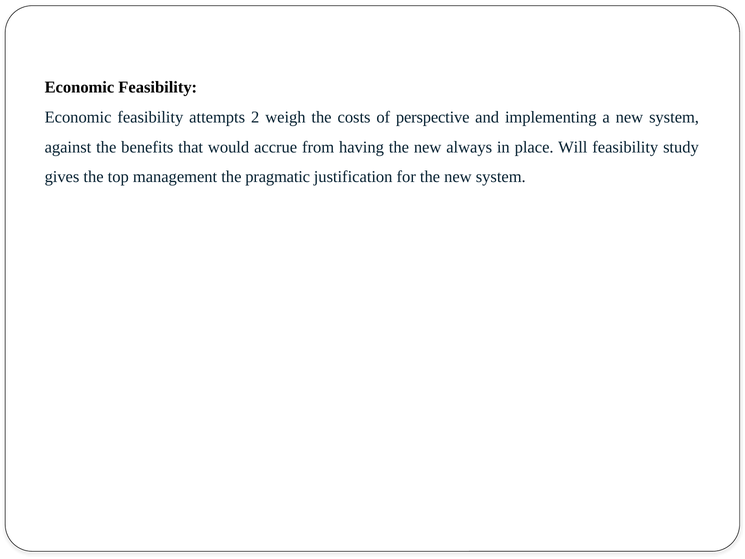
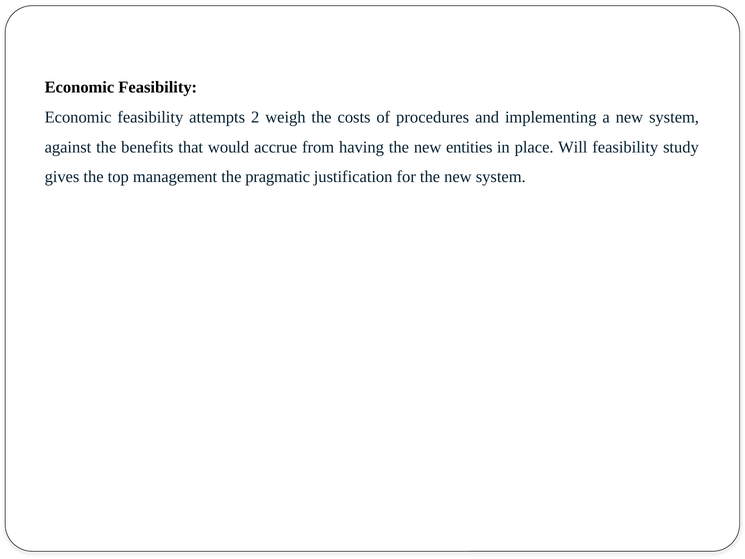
perspective: perspective -> procedures
always: always -> entities
